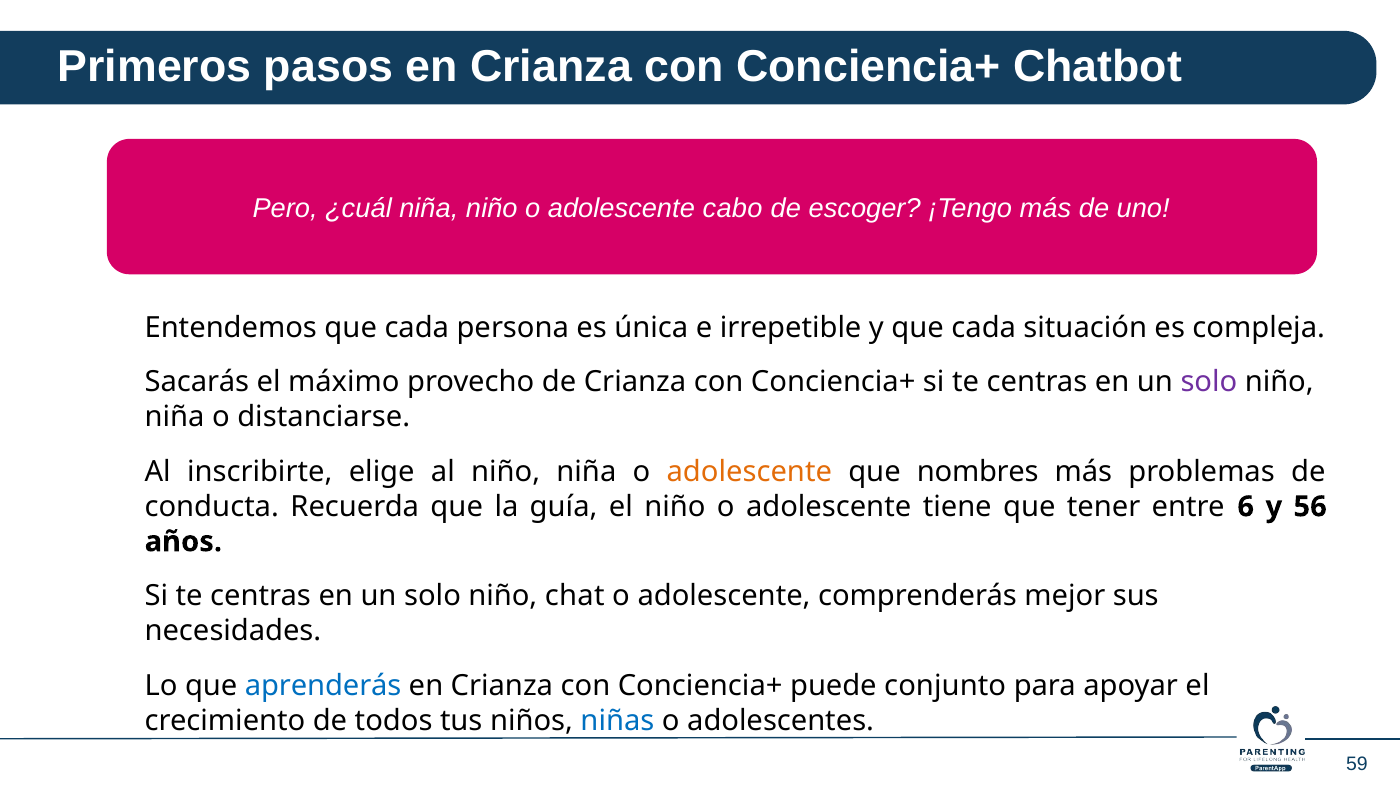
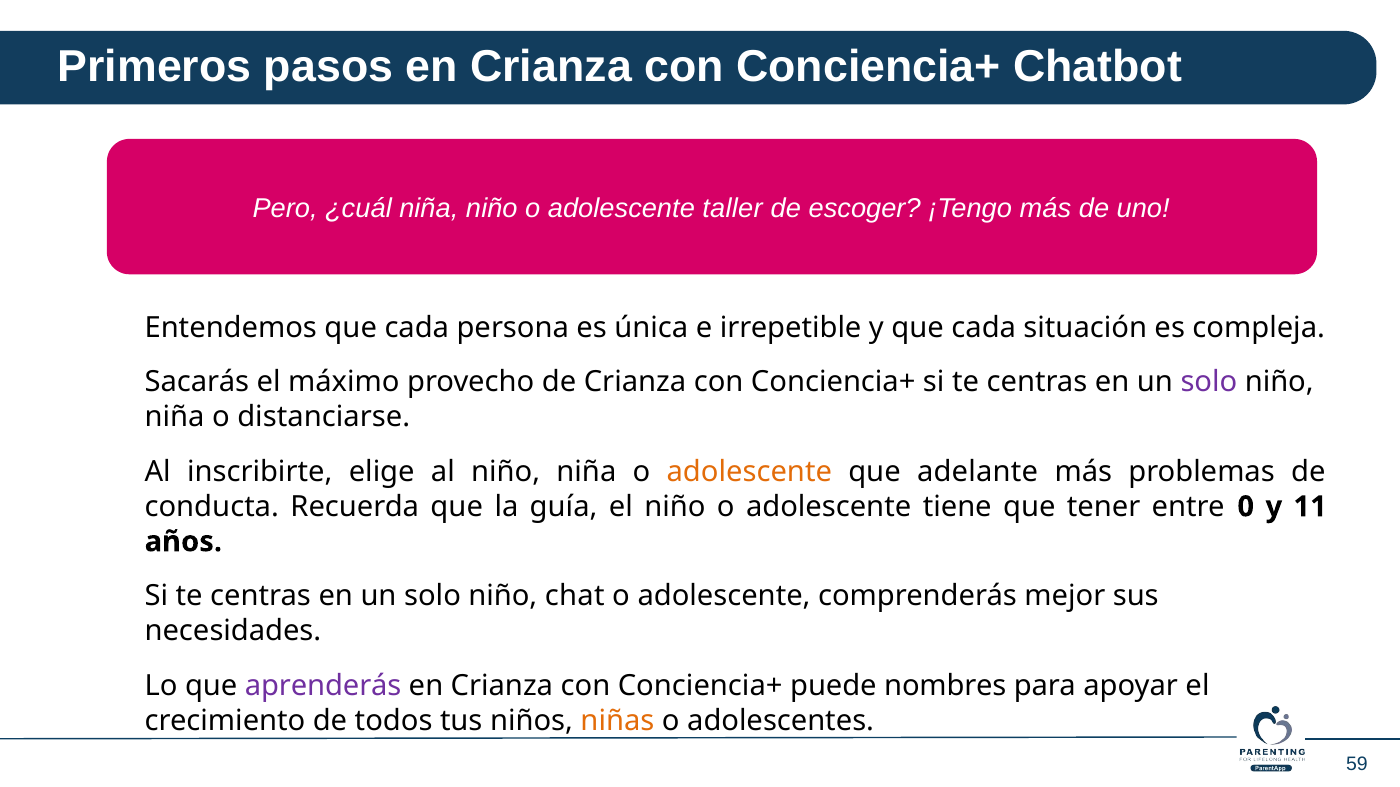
cabo: cabo -> taller
nombres: nombres -> adelante
6: 6 -> 0
56: 56 -> 11
aprenderás colour: blue -> purple
conjunto: conjunto -> nombres
niñas colour: blue -> orange
